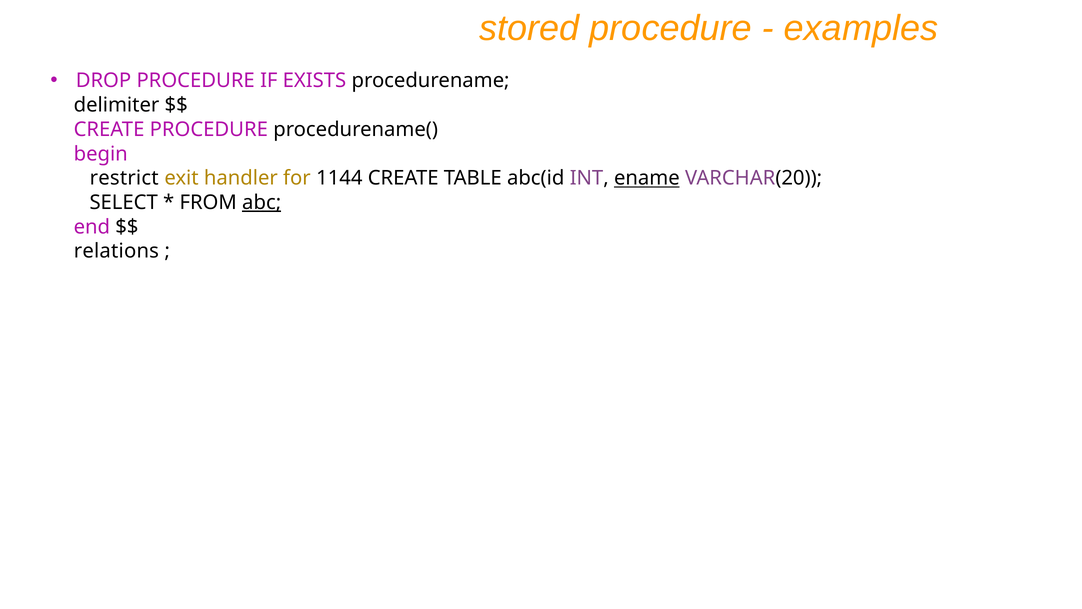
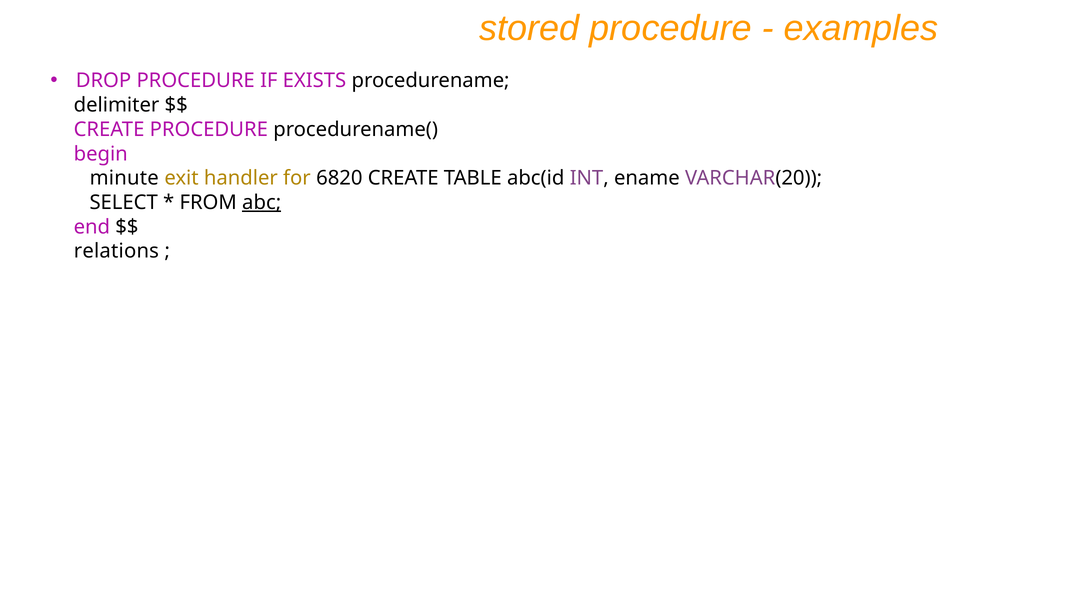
restrict: restrict -> minute
1144: 1144 -> 6820
ename underline: present -> none
